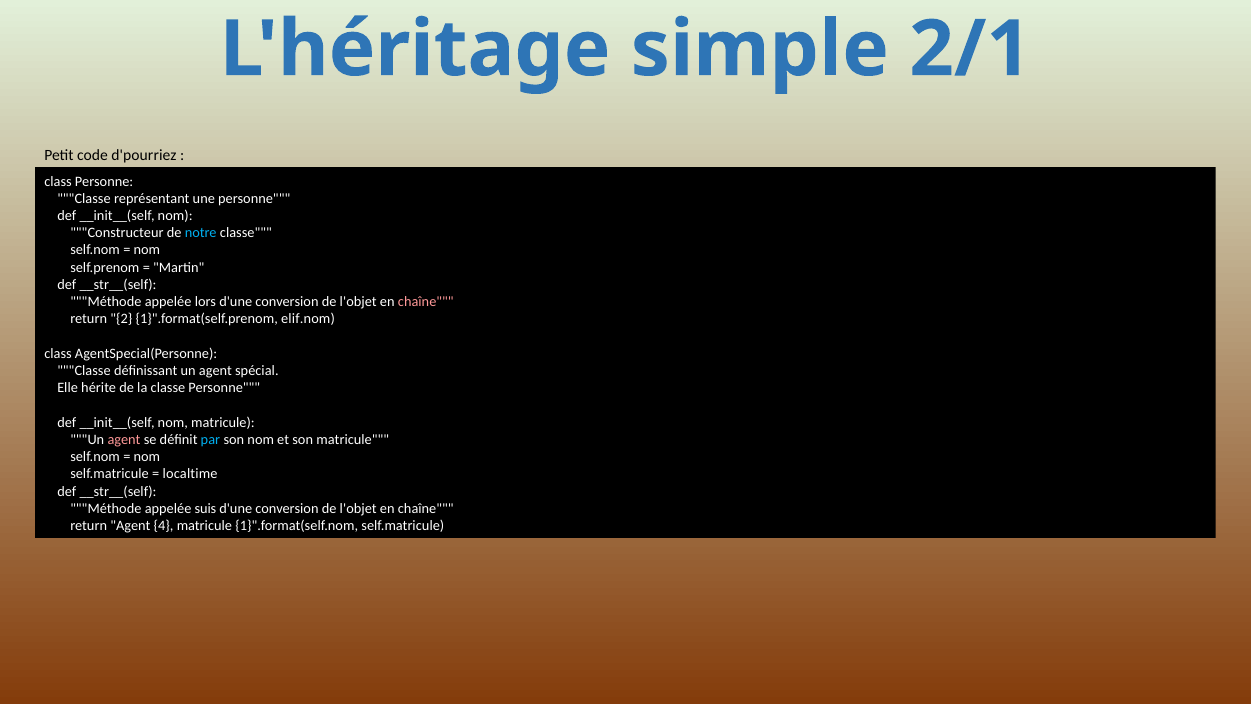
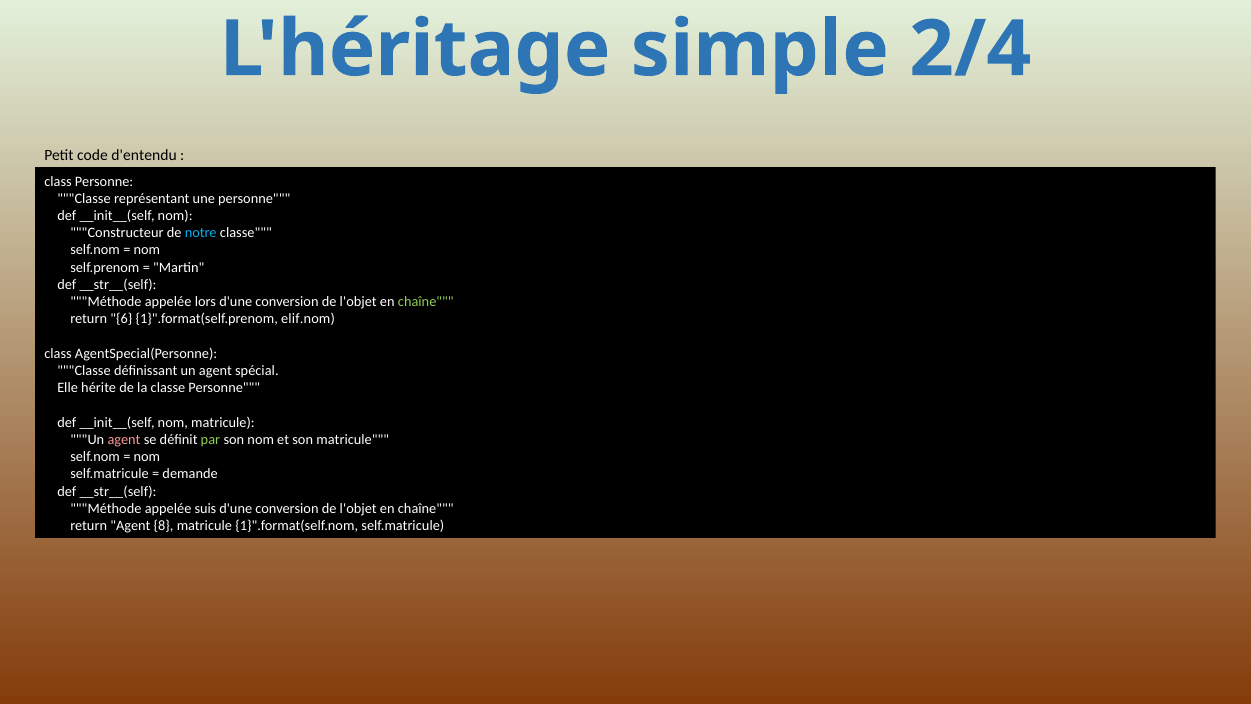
2/1: 2/1 -> 2/4
d'pourriez: d'pourriez -> d'entendu
chaîne at (426, 302) colour: pink -> light green
2: 2 -> 6
par colour: light blue -> light green
localtime: localtime -> demande
4: 4 -> 8
